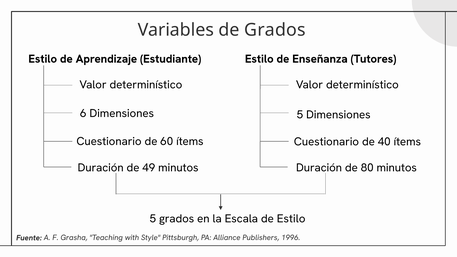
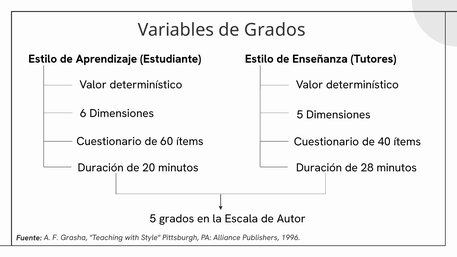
49: 49 -> 20
80: 80 -> 28
de Estilo: Estilo -> Autor
